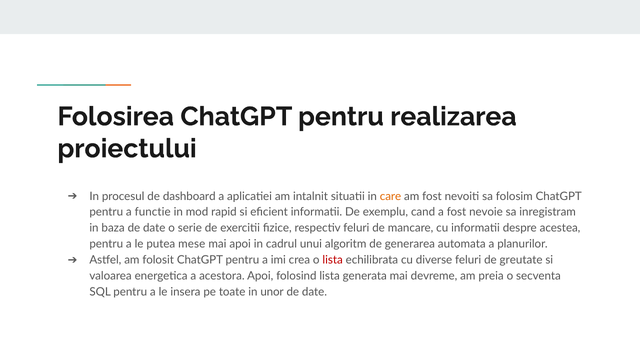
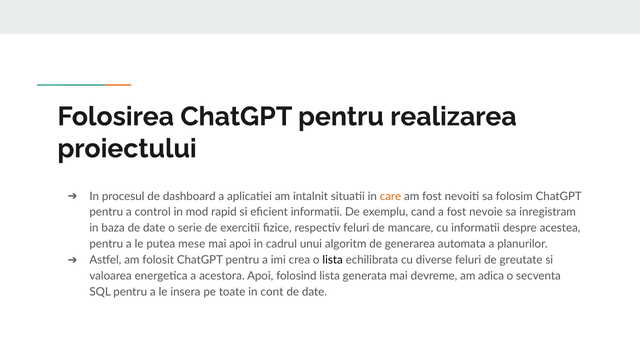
functie: functie -> control
lista at (333, 260) colour: red -> black
preia: preia -> adica
unor: unor -> cont
